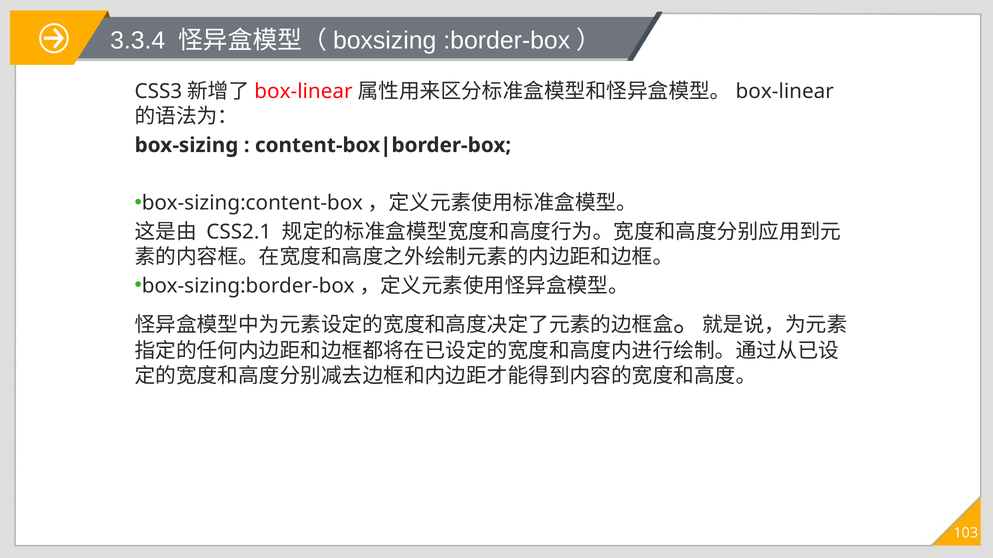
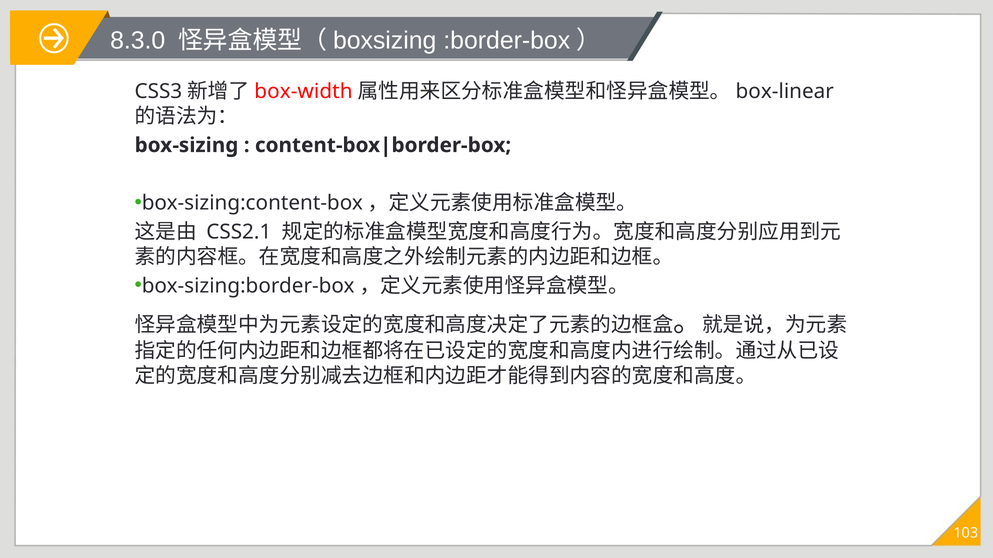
3.3.4: 3.3.4 -> 8.3.0
box-linear at (303, 92): box-linear -> box-width
